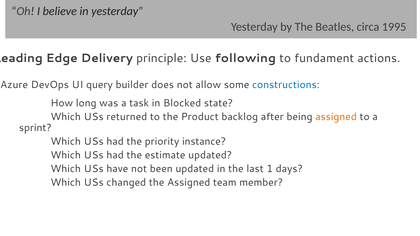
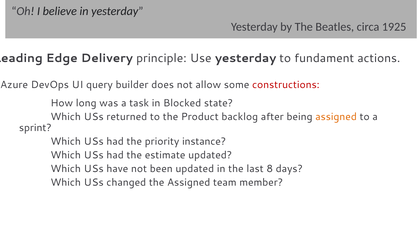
1995: 1995 -> 1925
Use following: following -> yesterday
constructions colour: blue -> red
1: 1 -> 8
